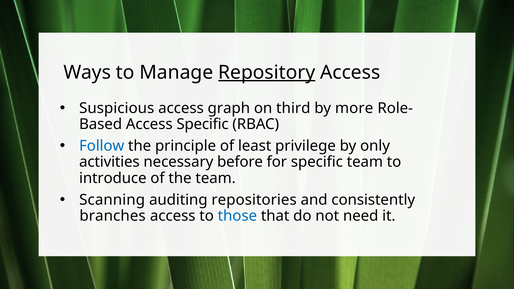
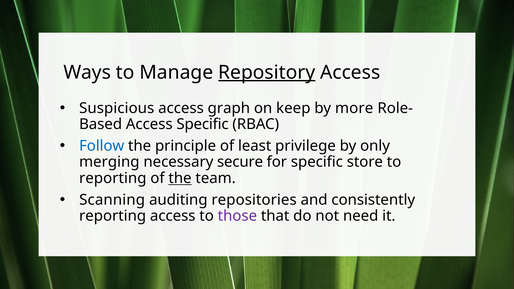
third: third -> keep
activities: activities -> merging
before: before -> secure
specific team: team -> store
introduce at (113, 178): introduce -> reporting
the at (180, 178) underline: none -> present
branches at (113, 216): branches -> reporting
those colour: blue -> purple
